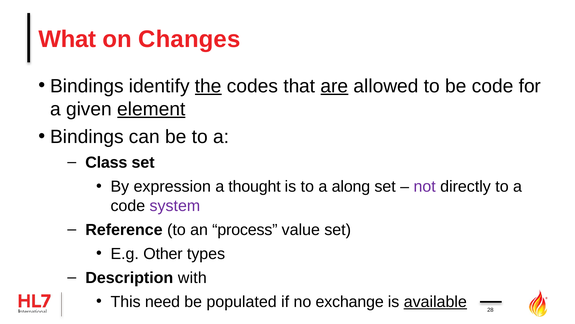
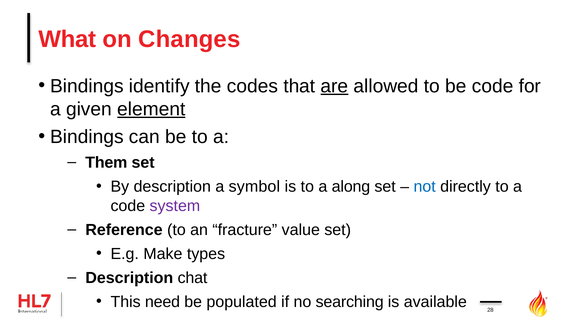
the underline: present -> none
Class: Class -> Them
By expression: expression -> description
thought: thought -> symbol
not colour: purple -> blue
process: process -> fracture
Other: Other -> Make
with: with -> chat
exchange: exchange -> searching
available underline: present -> none
